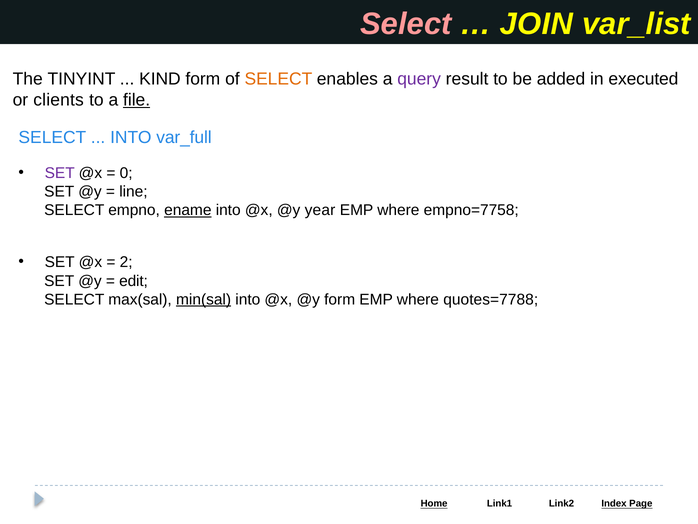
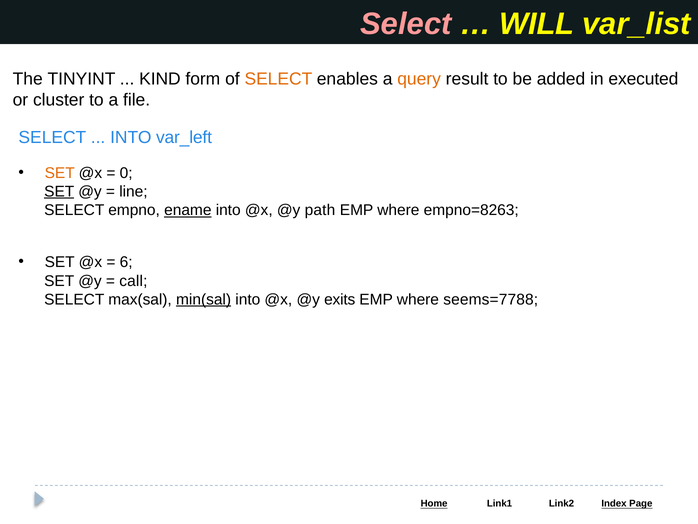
JOIN: JOIN -> WILL
query colour: purple -> orange
clients: clients -> cluster
file underline: present -> none
var_full: var_full -> var_left
SET at (60, 173) colour: purple -> orange
SET at (59, 191) underline: none -> present
year: year -> path
empno=7758: empno=7758 -> empno=8263
2: 2 -> 6
edit: edit -> call
@y form: form -> exits
quotes=7788: quotes=7788 -> seems=7788
